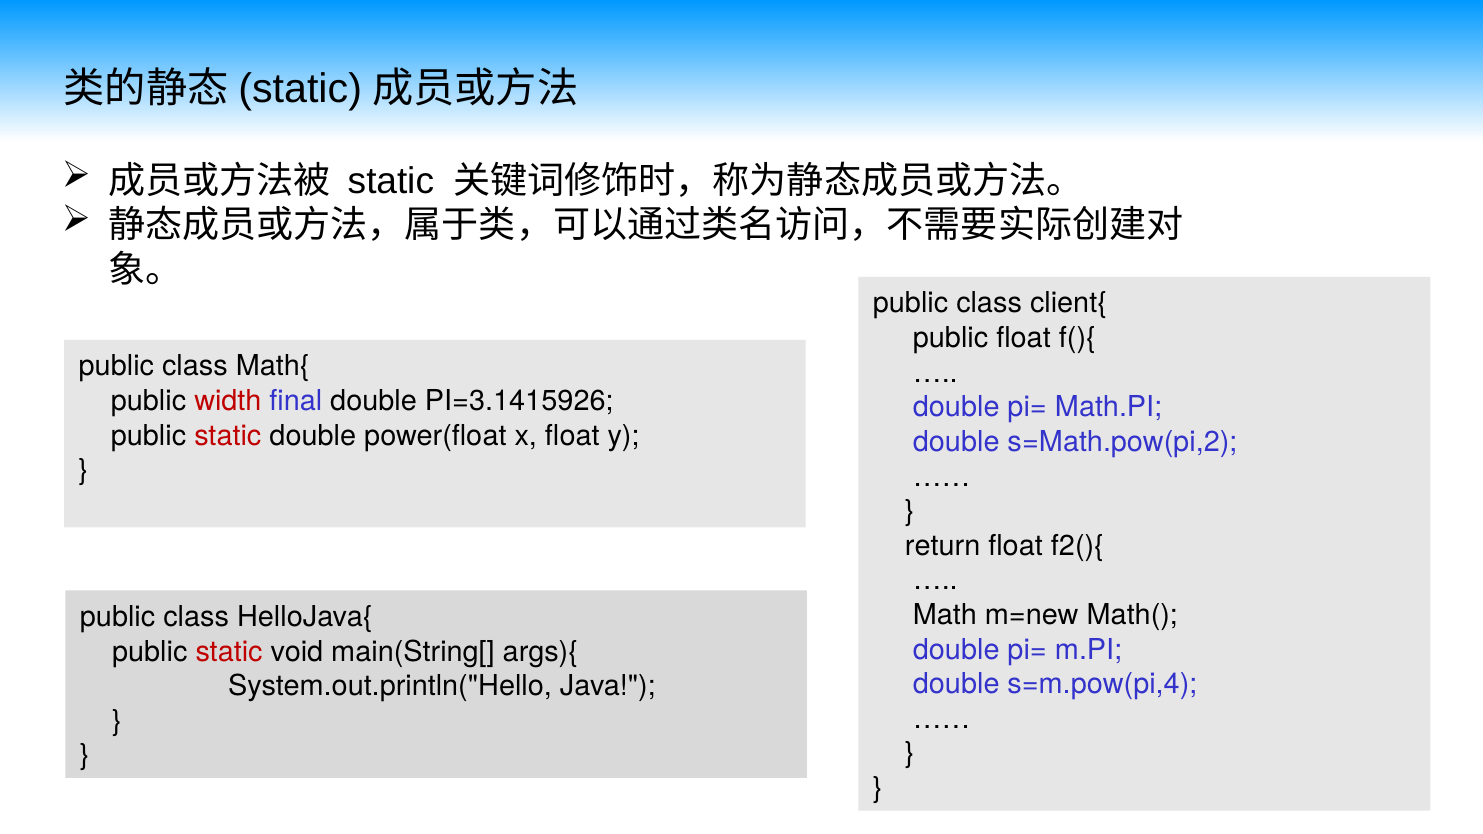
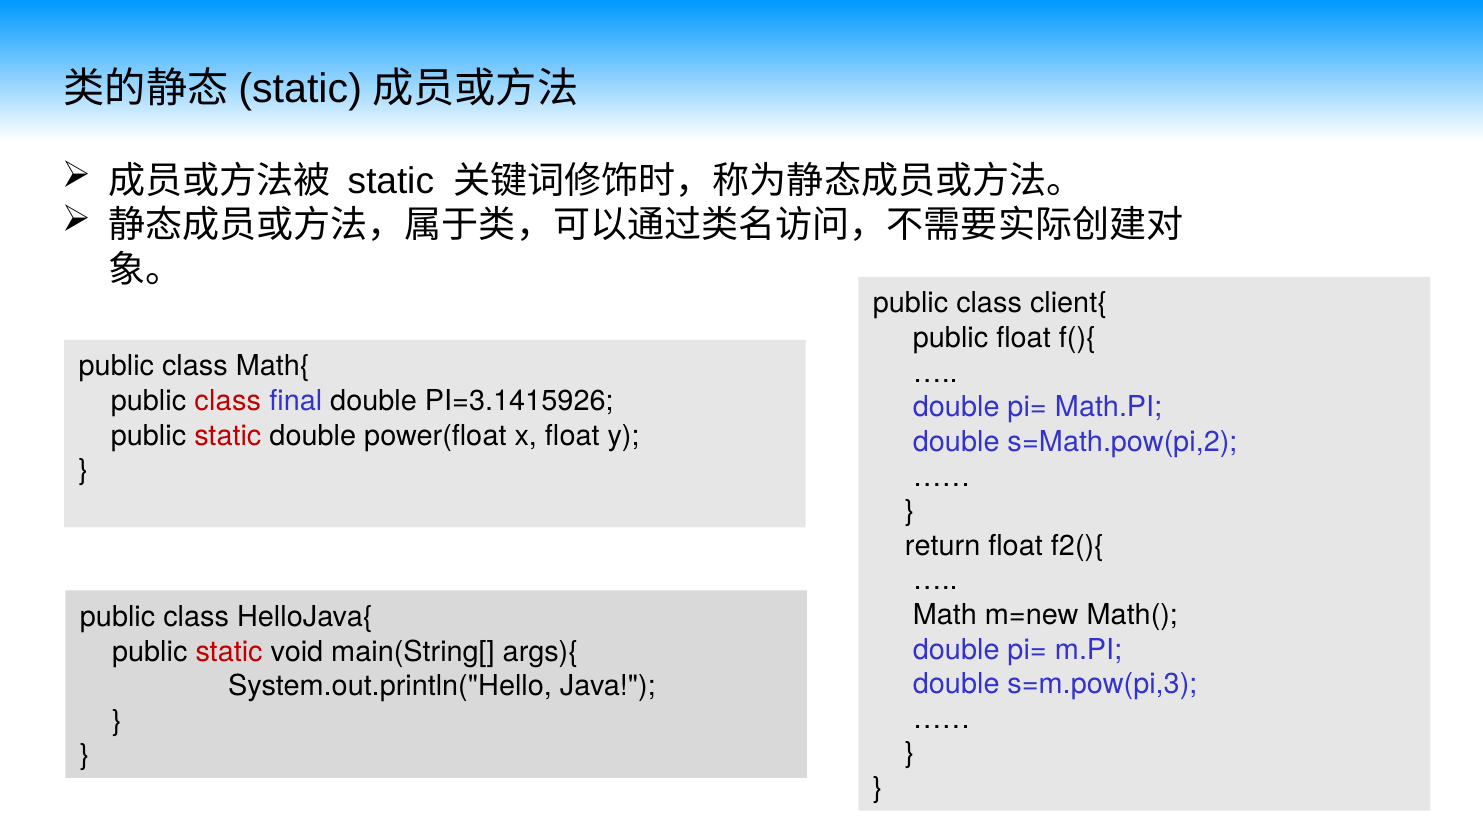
width at (228, 401): width -> class
s=m.pow(pi,4: s=m.pow(pi,4 -> s=m.pow(pi,3
